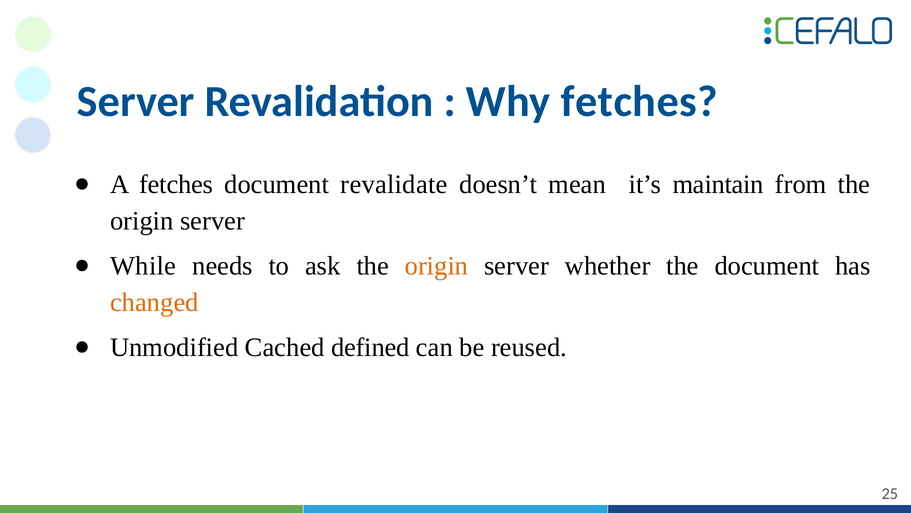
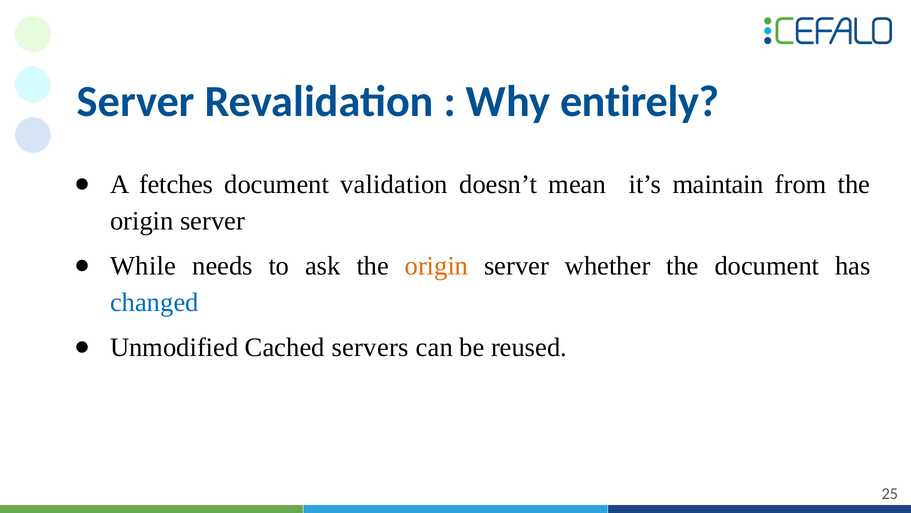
Why fetches: fetches -> entirely
revalidate: revalidate -> validation
changed colour: orange -> blue
defined: defined -> servers
